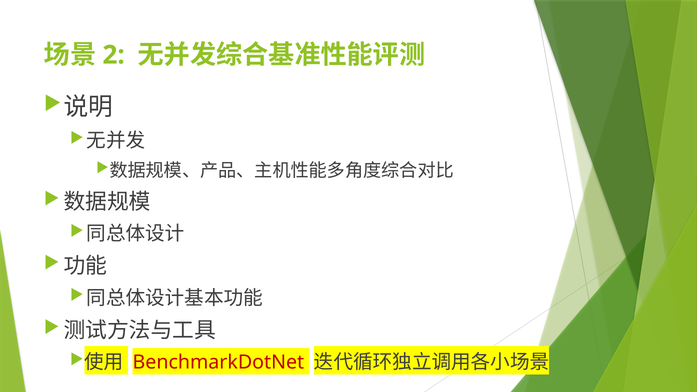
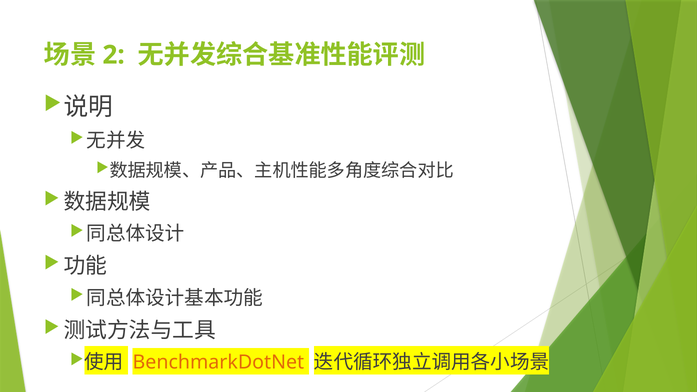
BenchmarkDotNet colour: red -> orange
